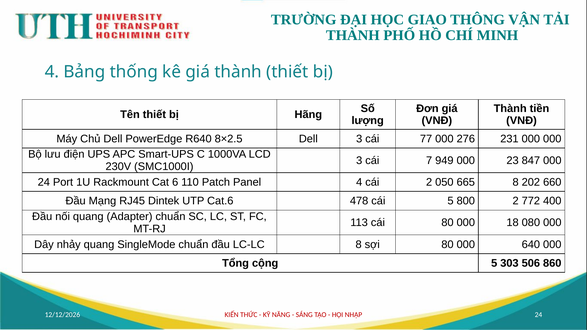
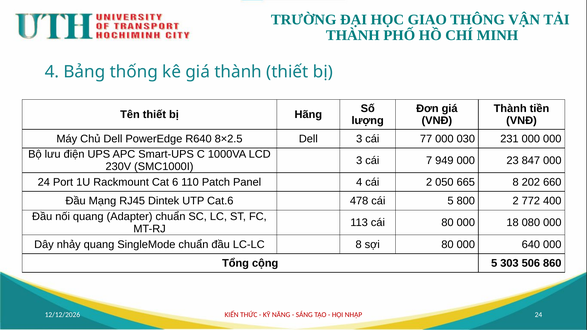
276: 276 -> 030
